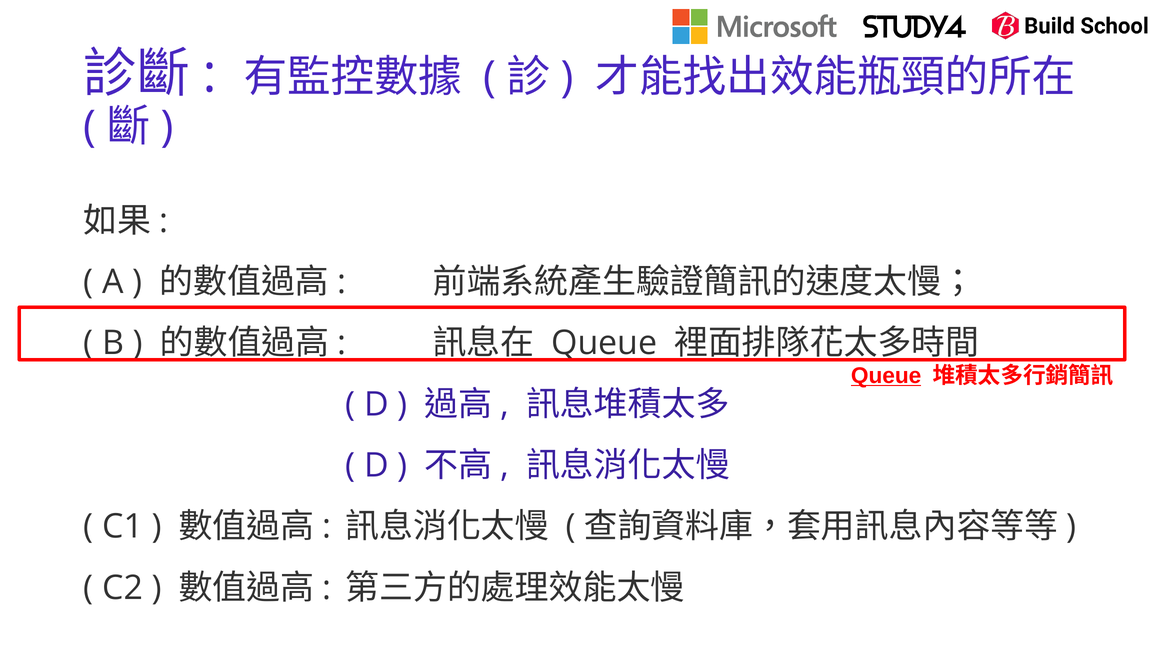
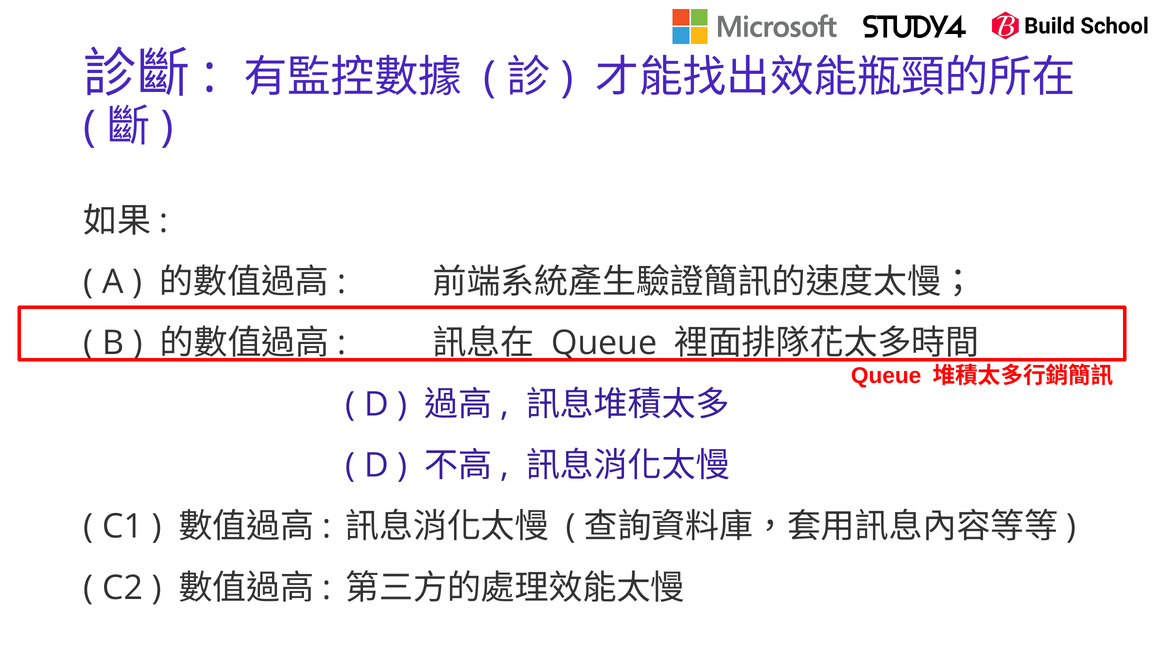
Queue at (886, 376) underline: present -> none
